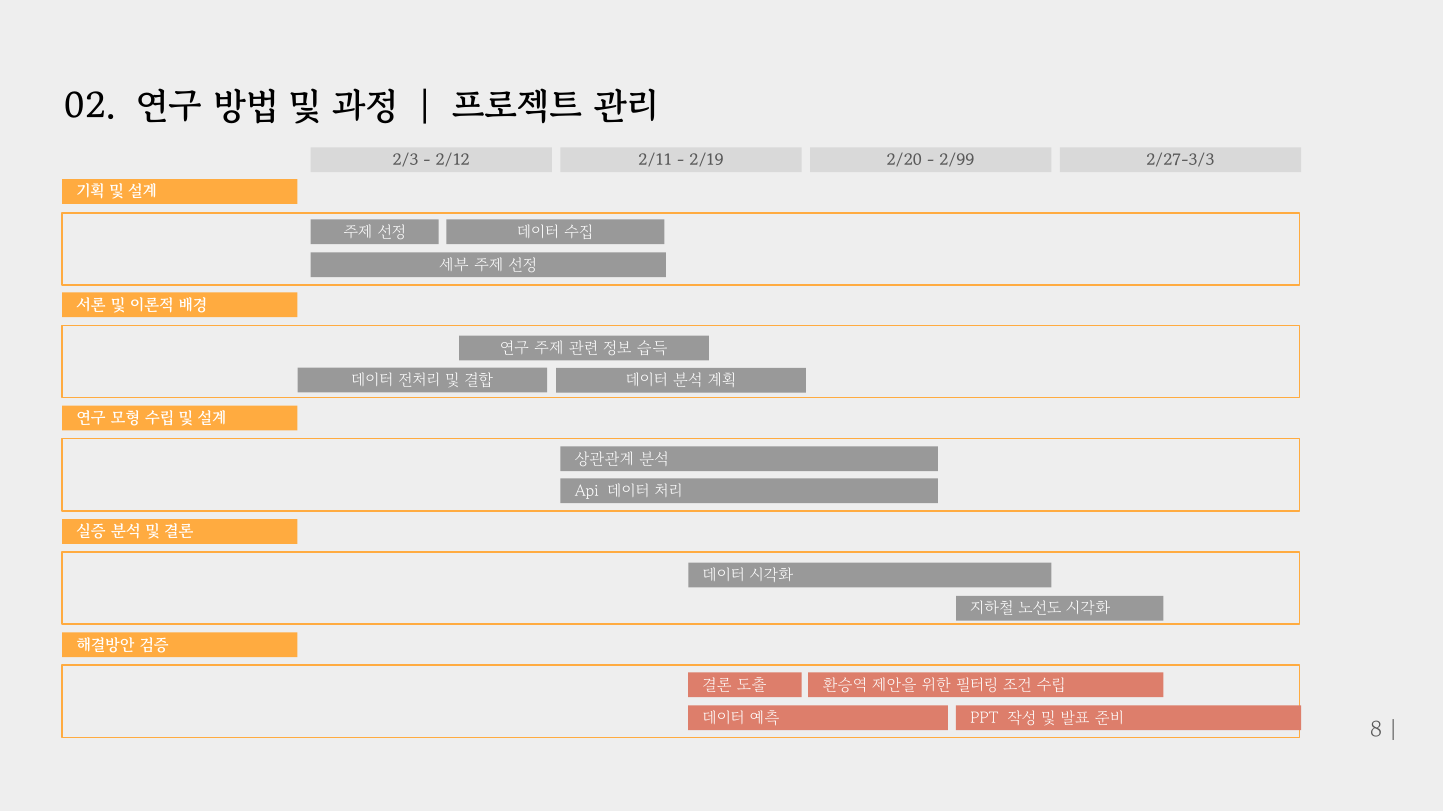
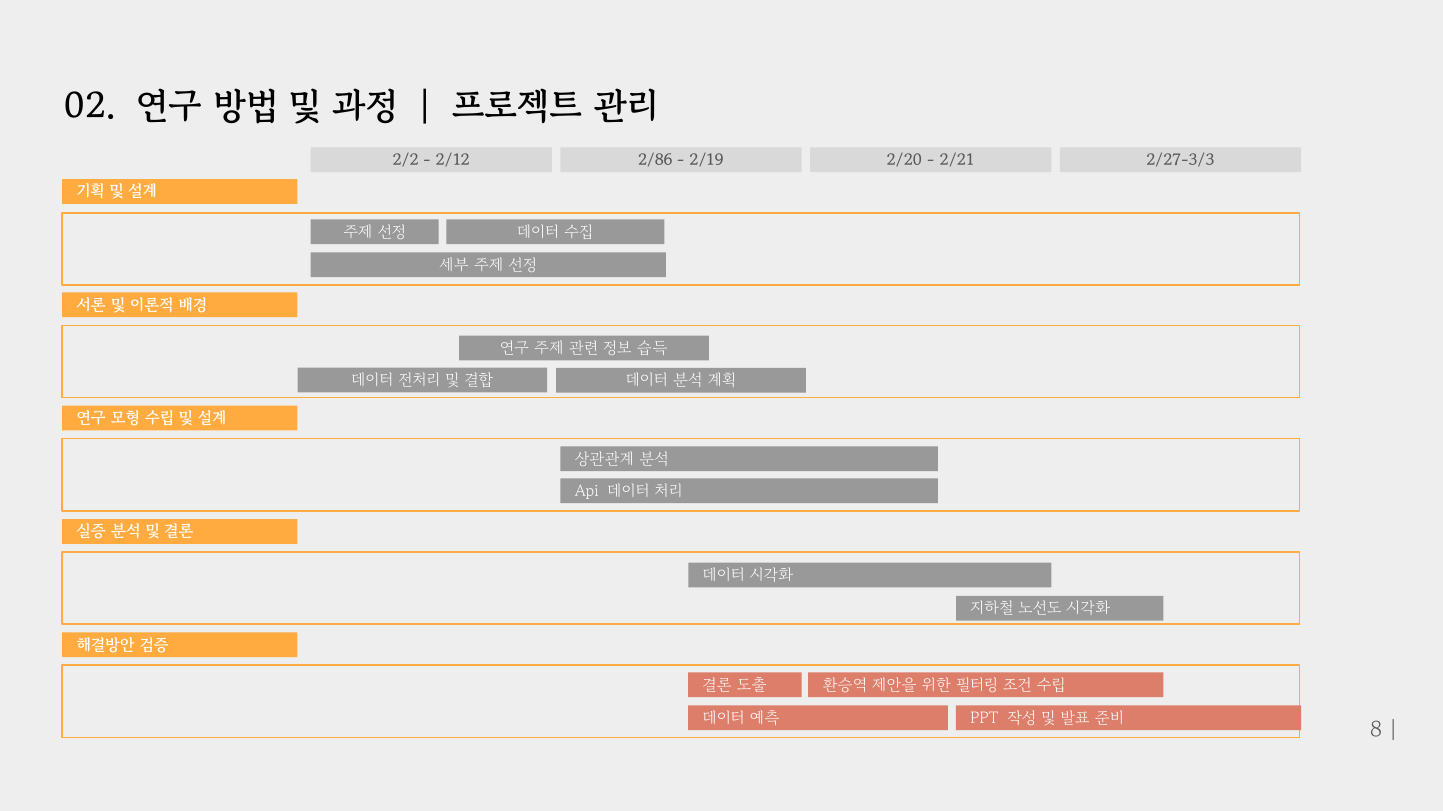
2/3: 2/3 -> 2/2
2/11: 2/11 -> 2/86
2/99: 2/99 -> 2/21
